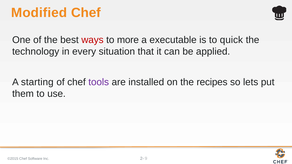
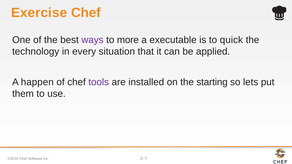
Modified: Modified -> Exercise
ways colour: red -> purple
starting: starting -> happen
recipes: recipes -> starting
